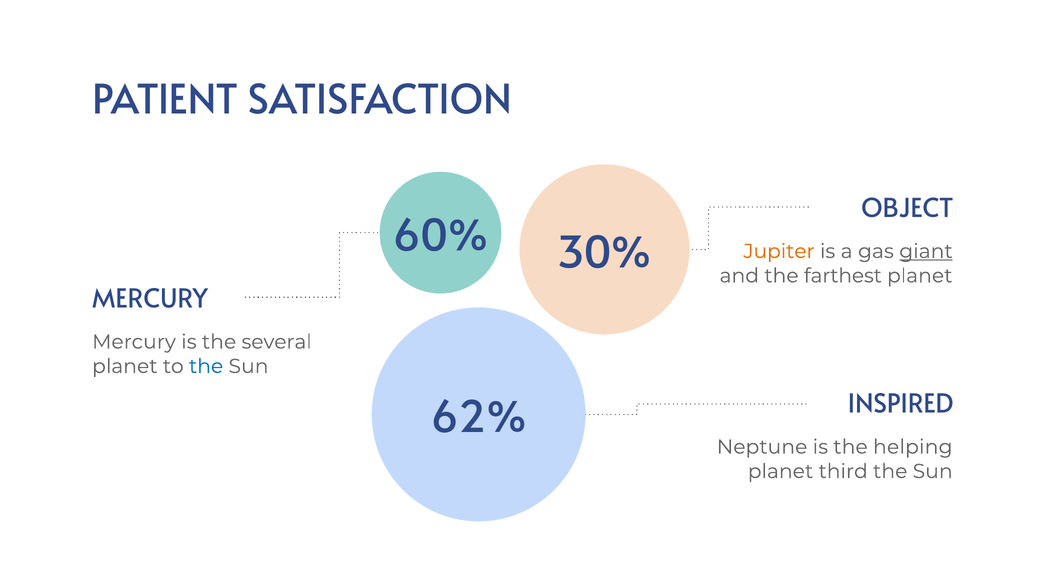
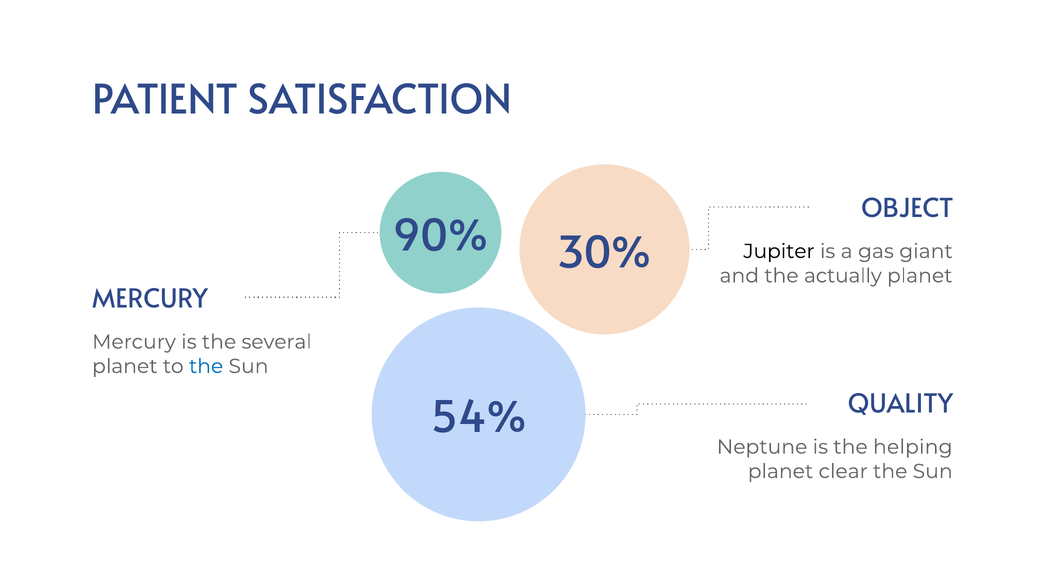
60%: 60% -> 90%
Jupiter colour: orange -> black
giant underline: present -> none
farthest: farthest -> actually
INSPIRED: INSPIRED -> QUALITY
62%: 62% -> 54%
third: third -> clear
